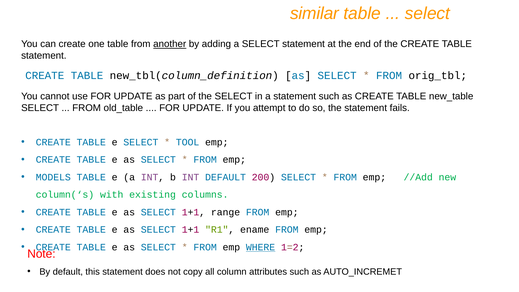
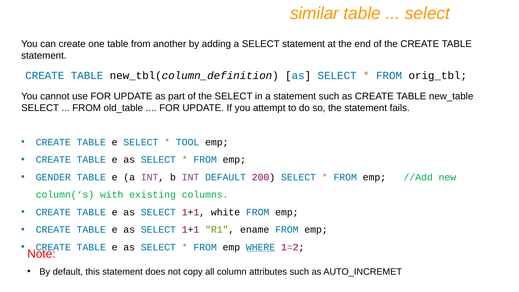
another underline: present -> none
MODELS: MODELS -> GENDER
range: range -> white
